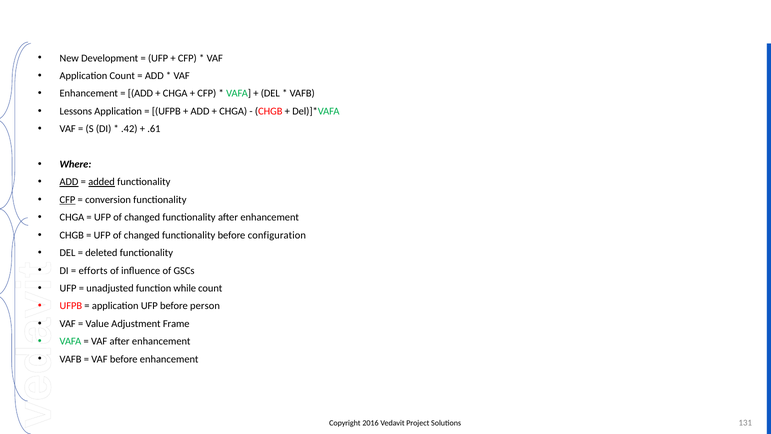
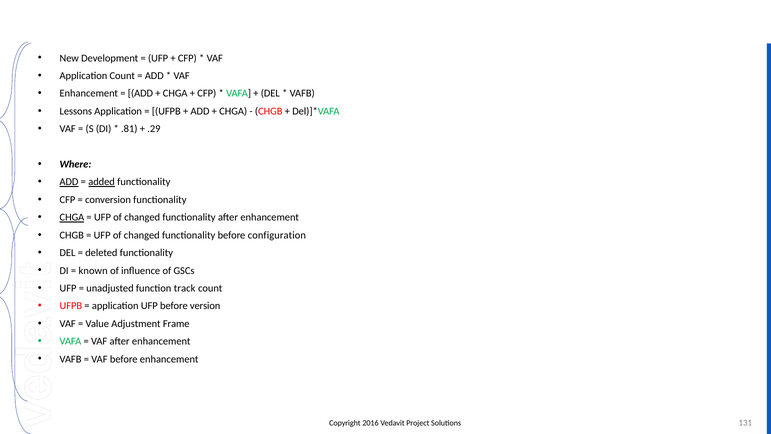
.42: .42 -> .81
.61: .61 -> .29
CFP at (67, 200) underline: present -> none
CHGA at (72, 217) underline: none -> present
efforts: efforts -> known
while: while -> track
person: person -> version
